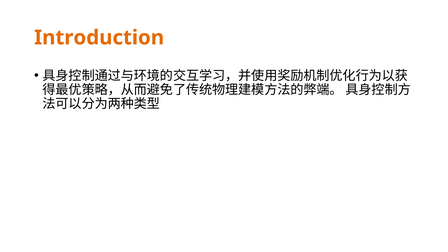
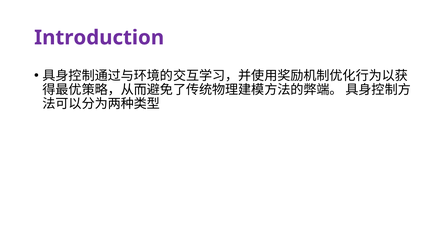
Introduction colour: orange -> purple
